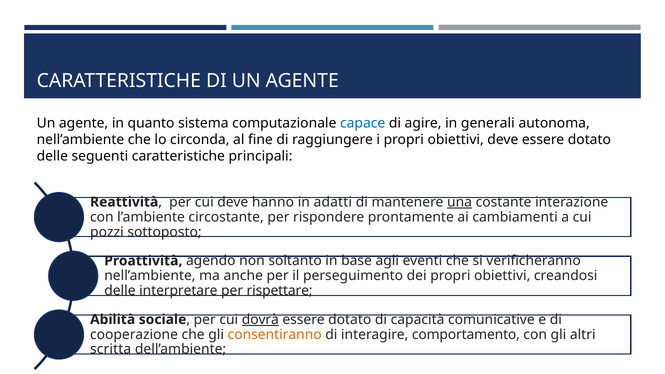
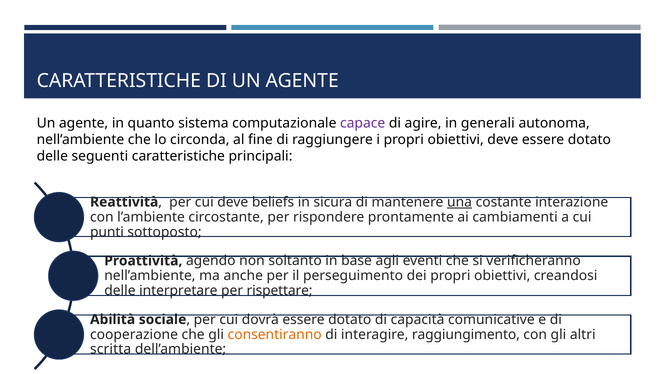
capace colour: blue -> purple
hanno: hanno -> beliefs
adatti: adatti -> sicura
pozzi: pozzi -> punti
dovrà underline: present -> none
comportamento: comportamento -> raggiungimento
